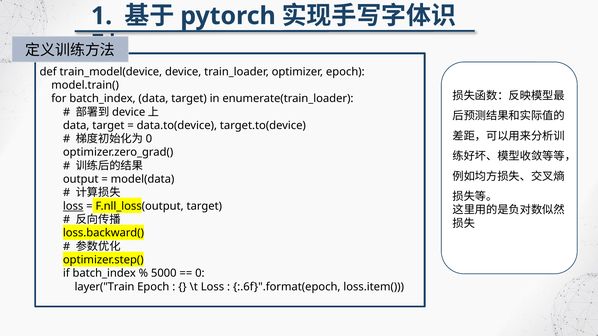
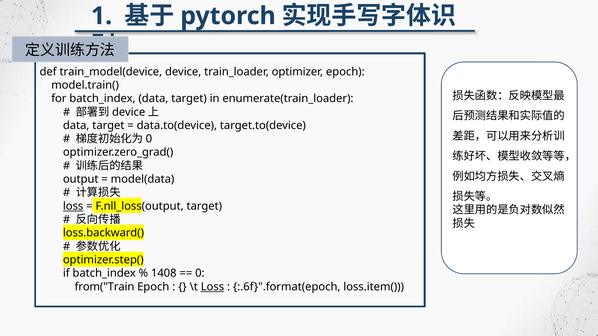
5000: 5000 -> 1408
layer("Train: layer("Train -> from("Train
Loss at (212, 287) underline: none -> present
